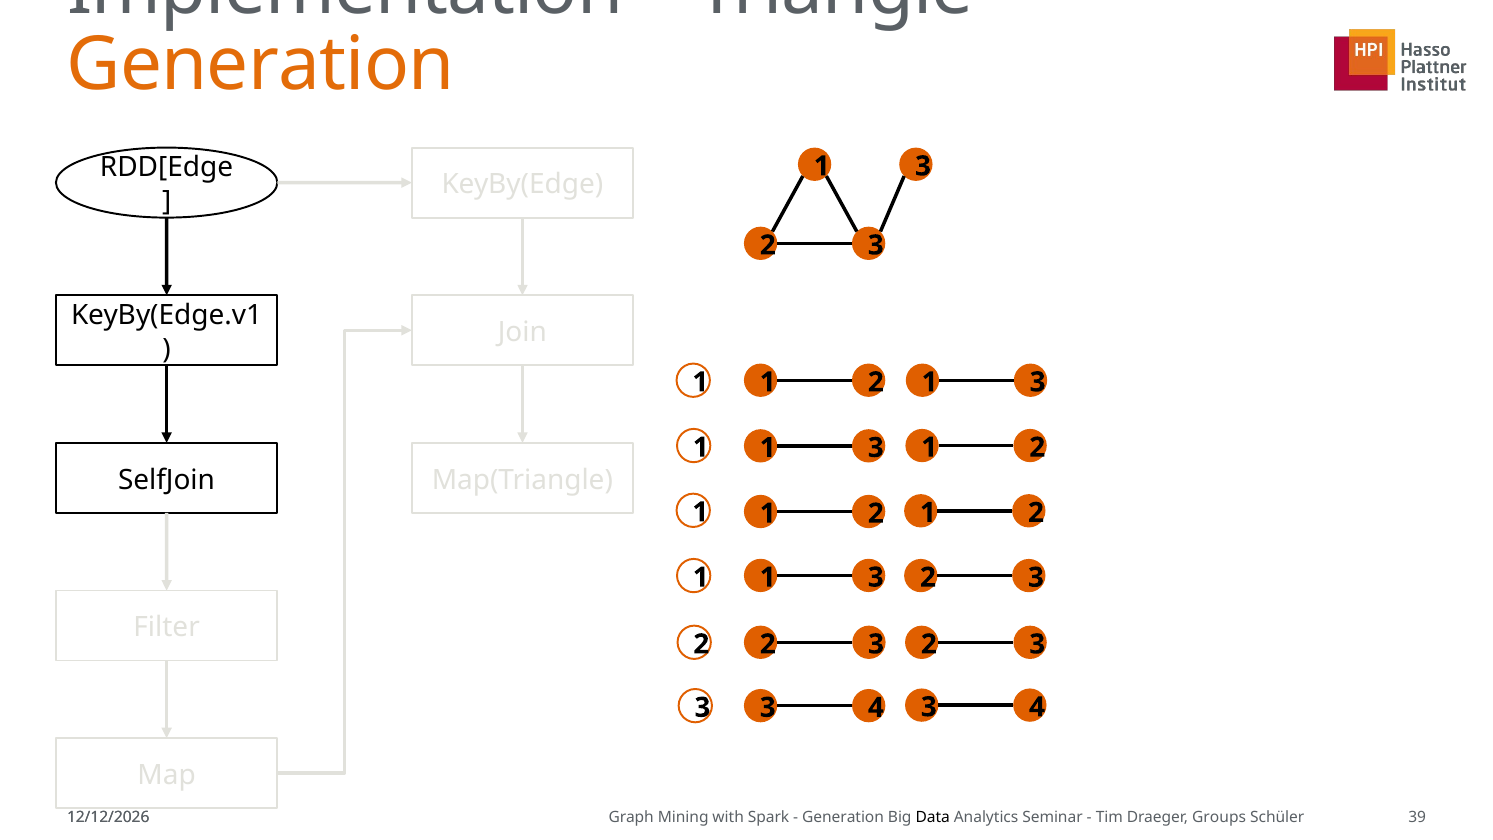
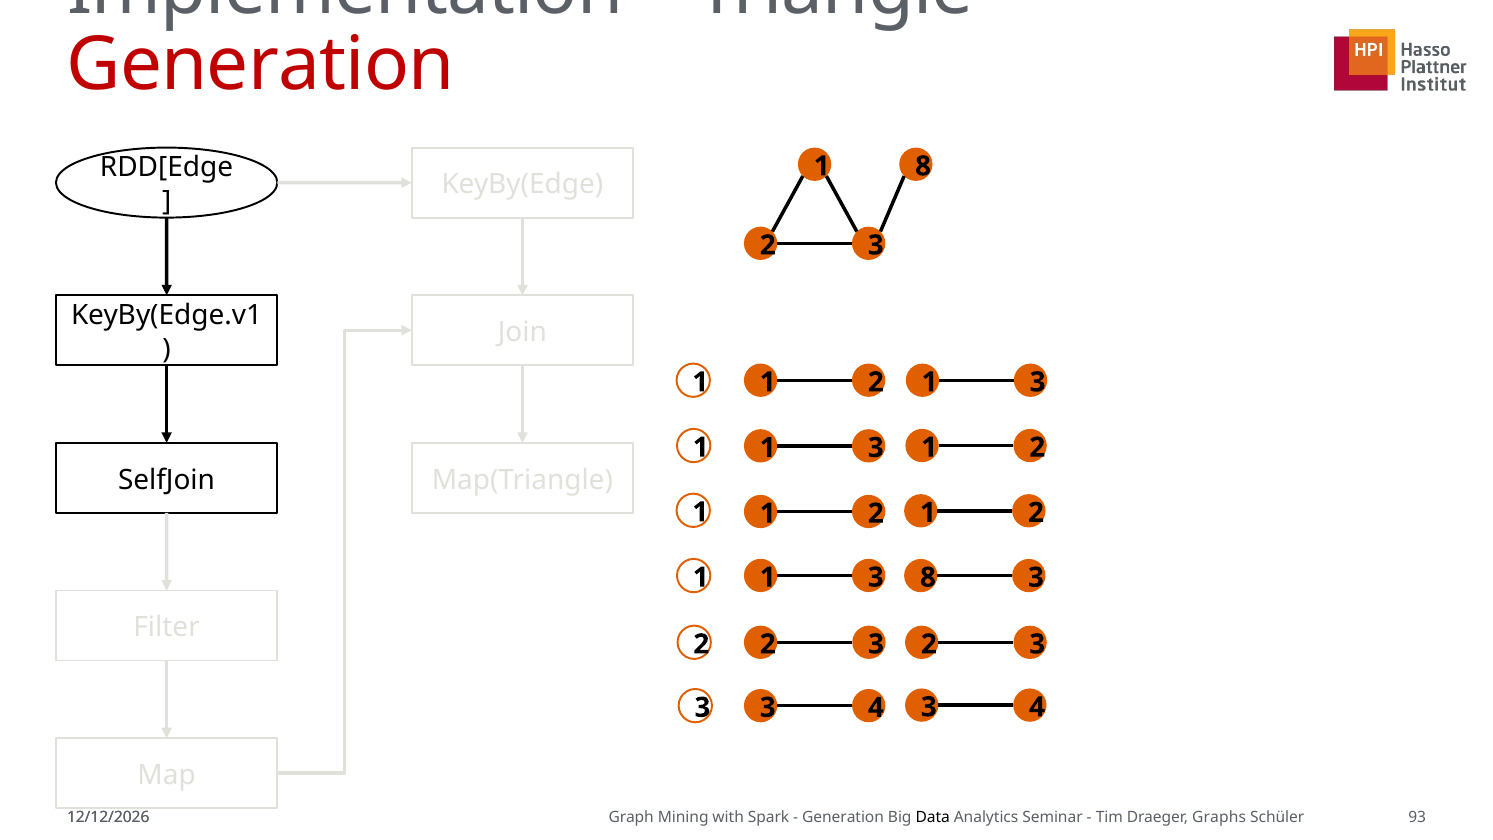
Generation at (261, 65) colour: orange -> red
3 at (923, 166): 3 -> 8
1 3 2: 2 -> 8
Groups: Groups -> Graphs
39: 39 -> 93
